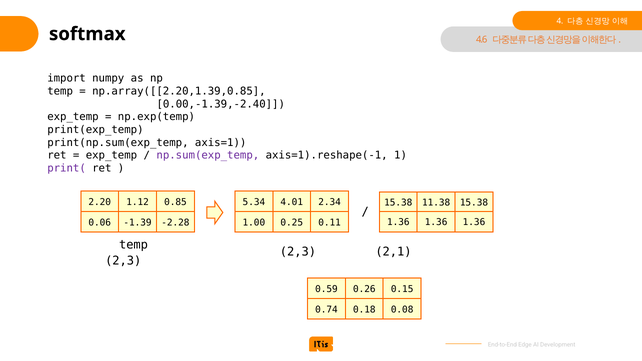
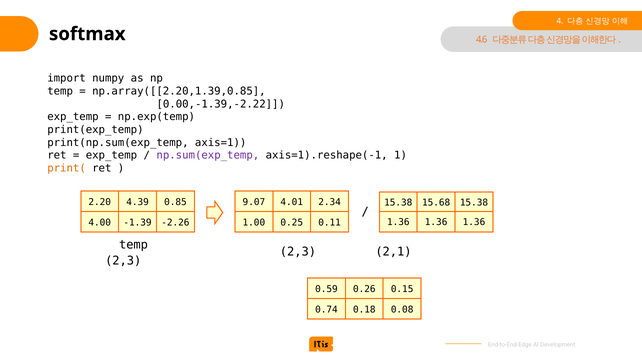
0.00,-1.39,-2.40: 0.00,-1.39,-2.40 -> 0.00,-1.39,-2.22
print( colour: purple -> orange
1.12: 1.12 -> 4.39
5.34: 5.34 -> 9.07
11.38: 11.38 -> 15.68
0.06: 0.06 -> 4.00
-2.28: -2.28 -> -2.26
